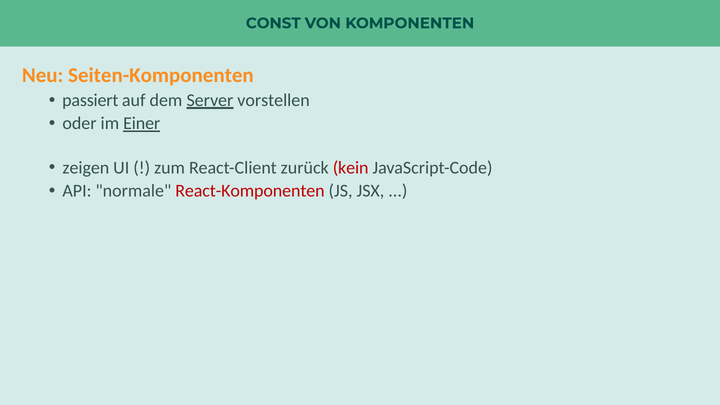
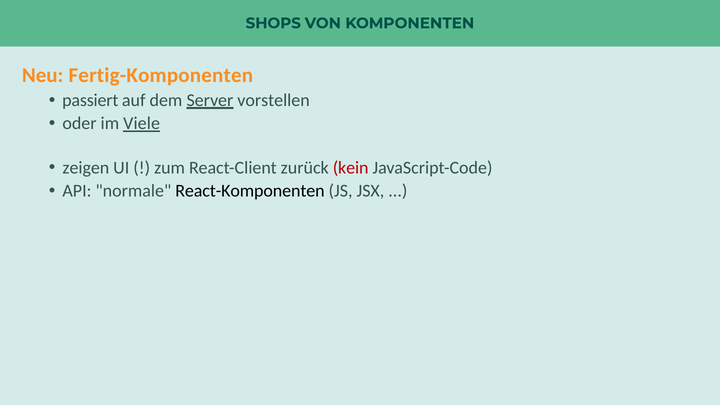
CONST: CONST -> SHOPS
Seiten-Komponenten: Seiten-Komponenten -> Fertig-Komponenten
Einer: Einer -> Viele
React-Komponenten colour: red -> black
